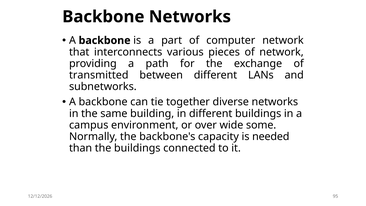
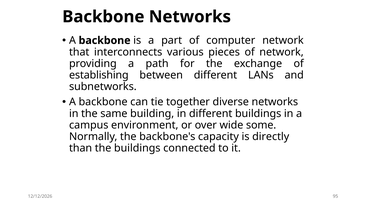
transmitted: transmitted -> establishing
needed: needed -> directly
